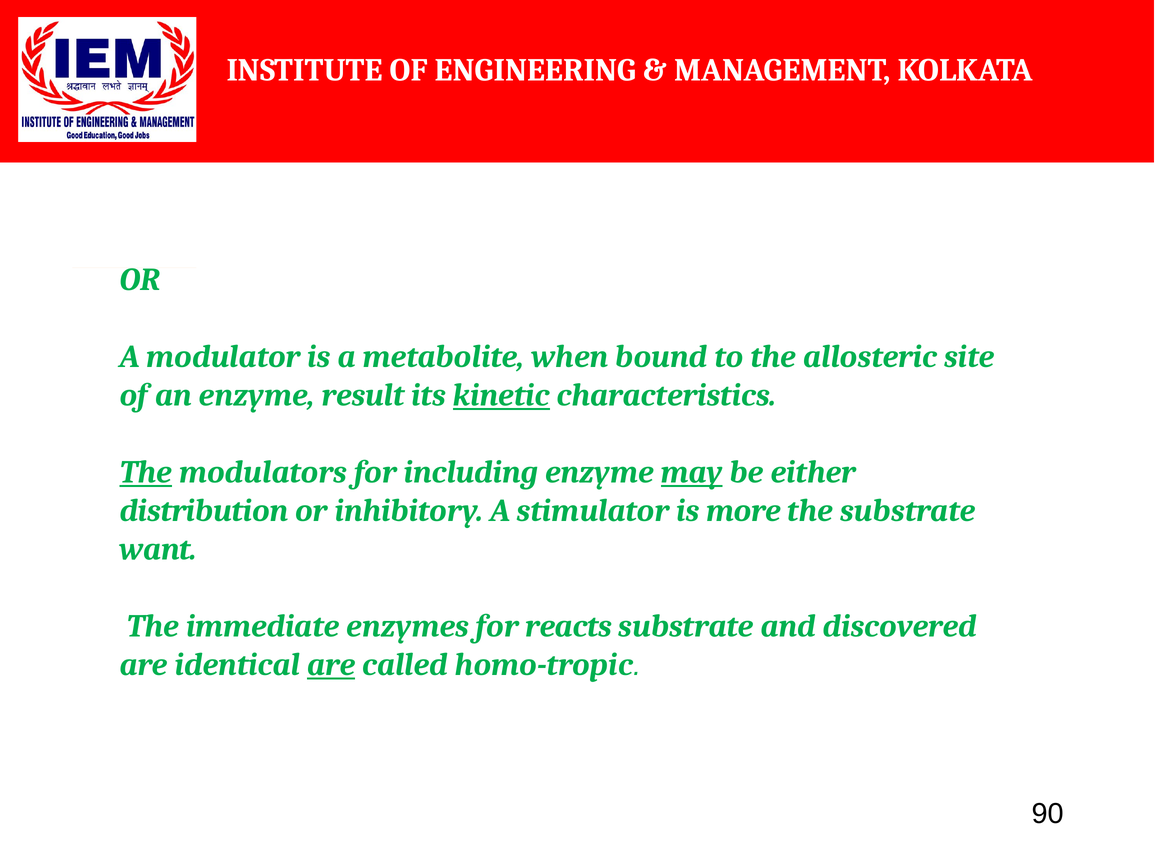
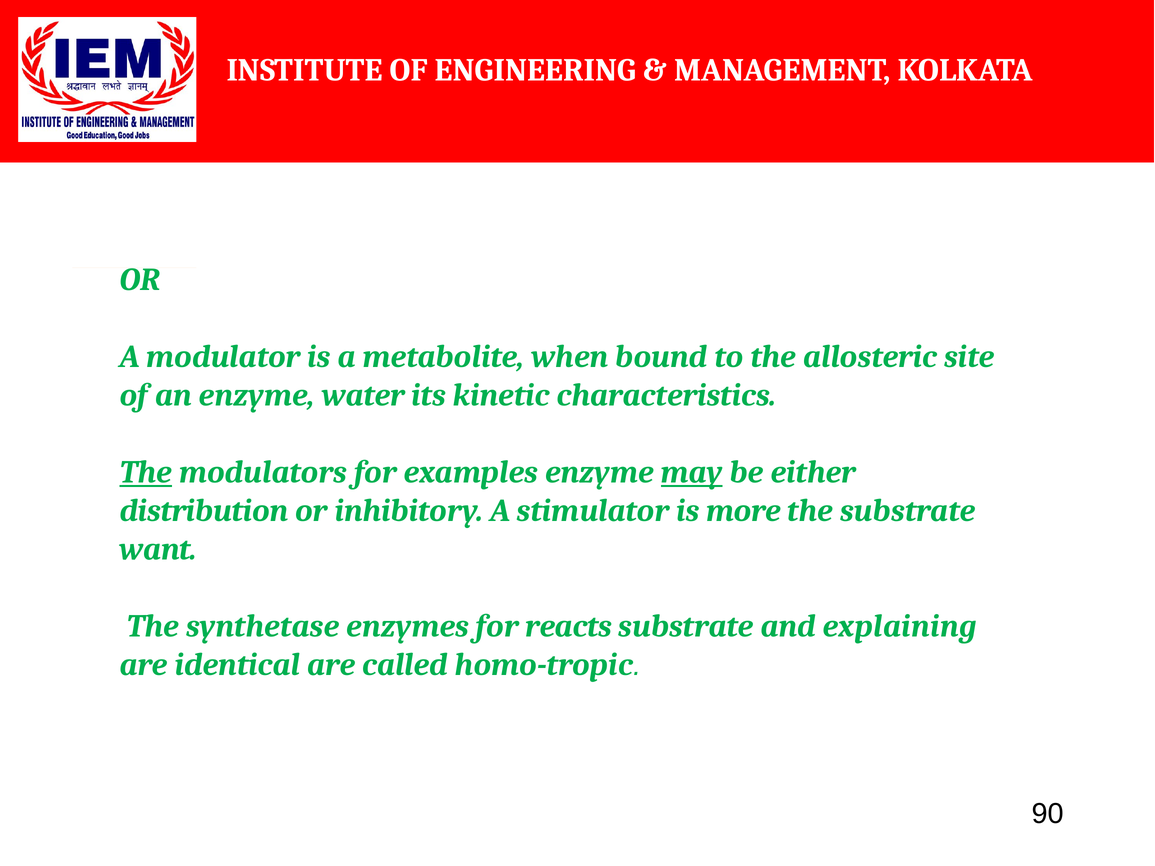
result: result -> water
kinetic underline: present -> none
including: including -> examples
immediate: immediate -> synthetase
discovered: discovered -> explaining
are at (331, 665) underline: present -> none
